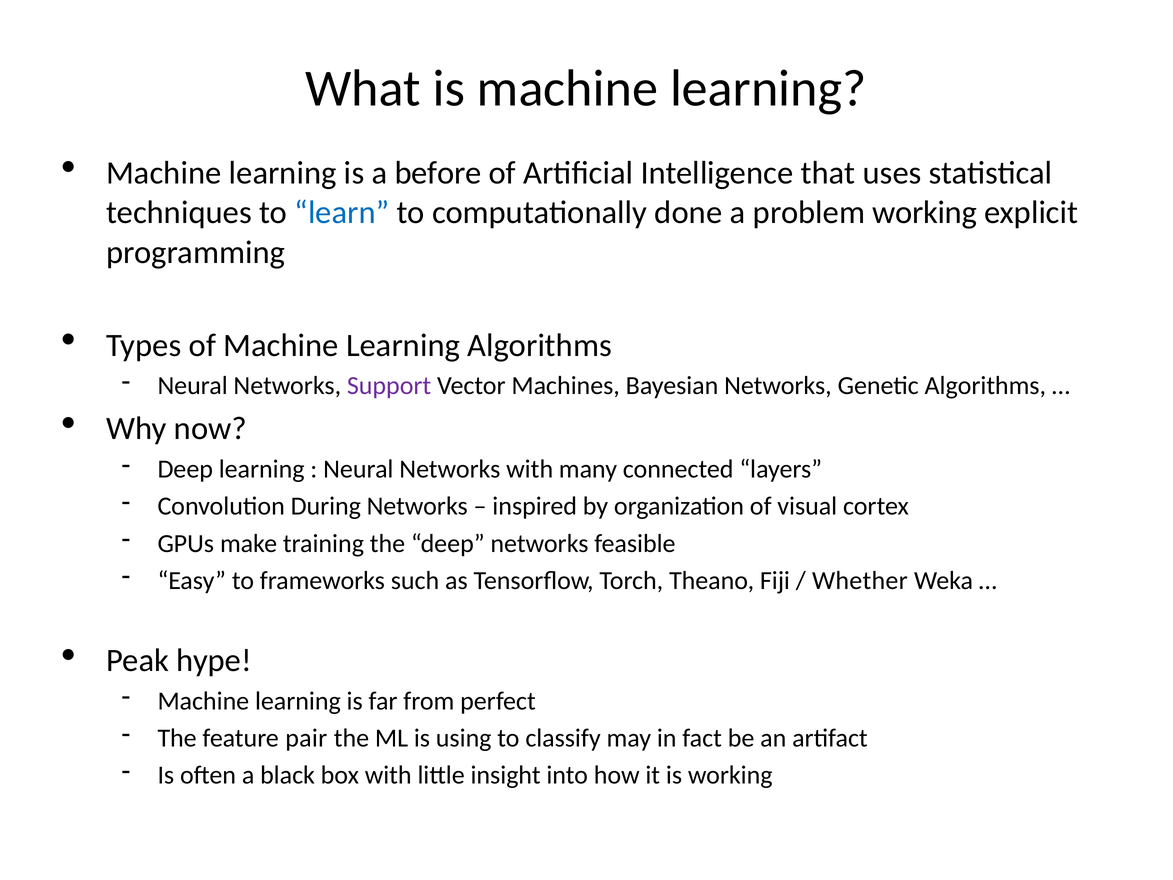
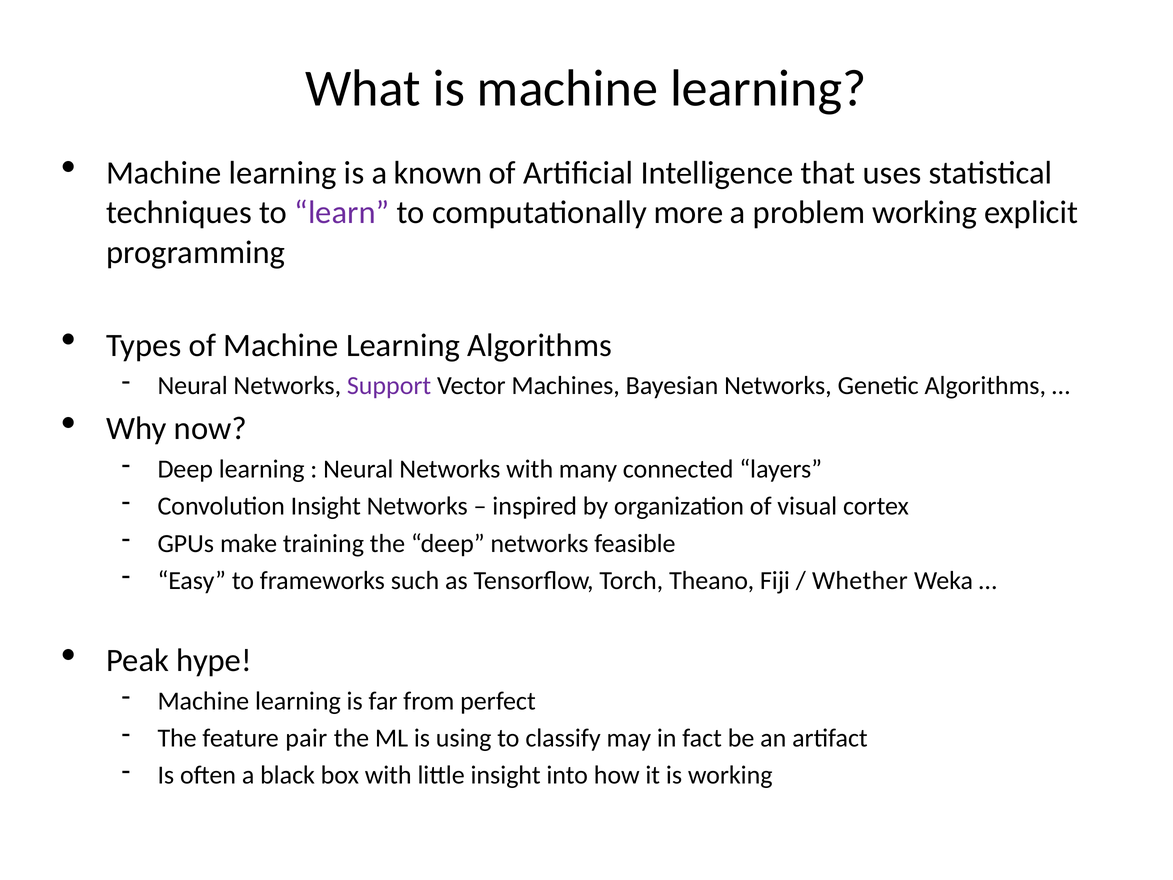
before: before -> known
learn colour: blue -> purple
done: done -> more
Convolution During: During -> Insight
